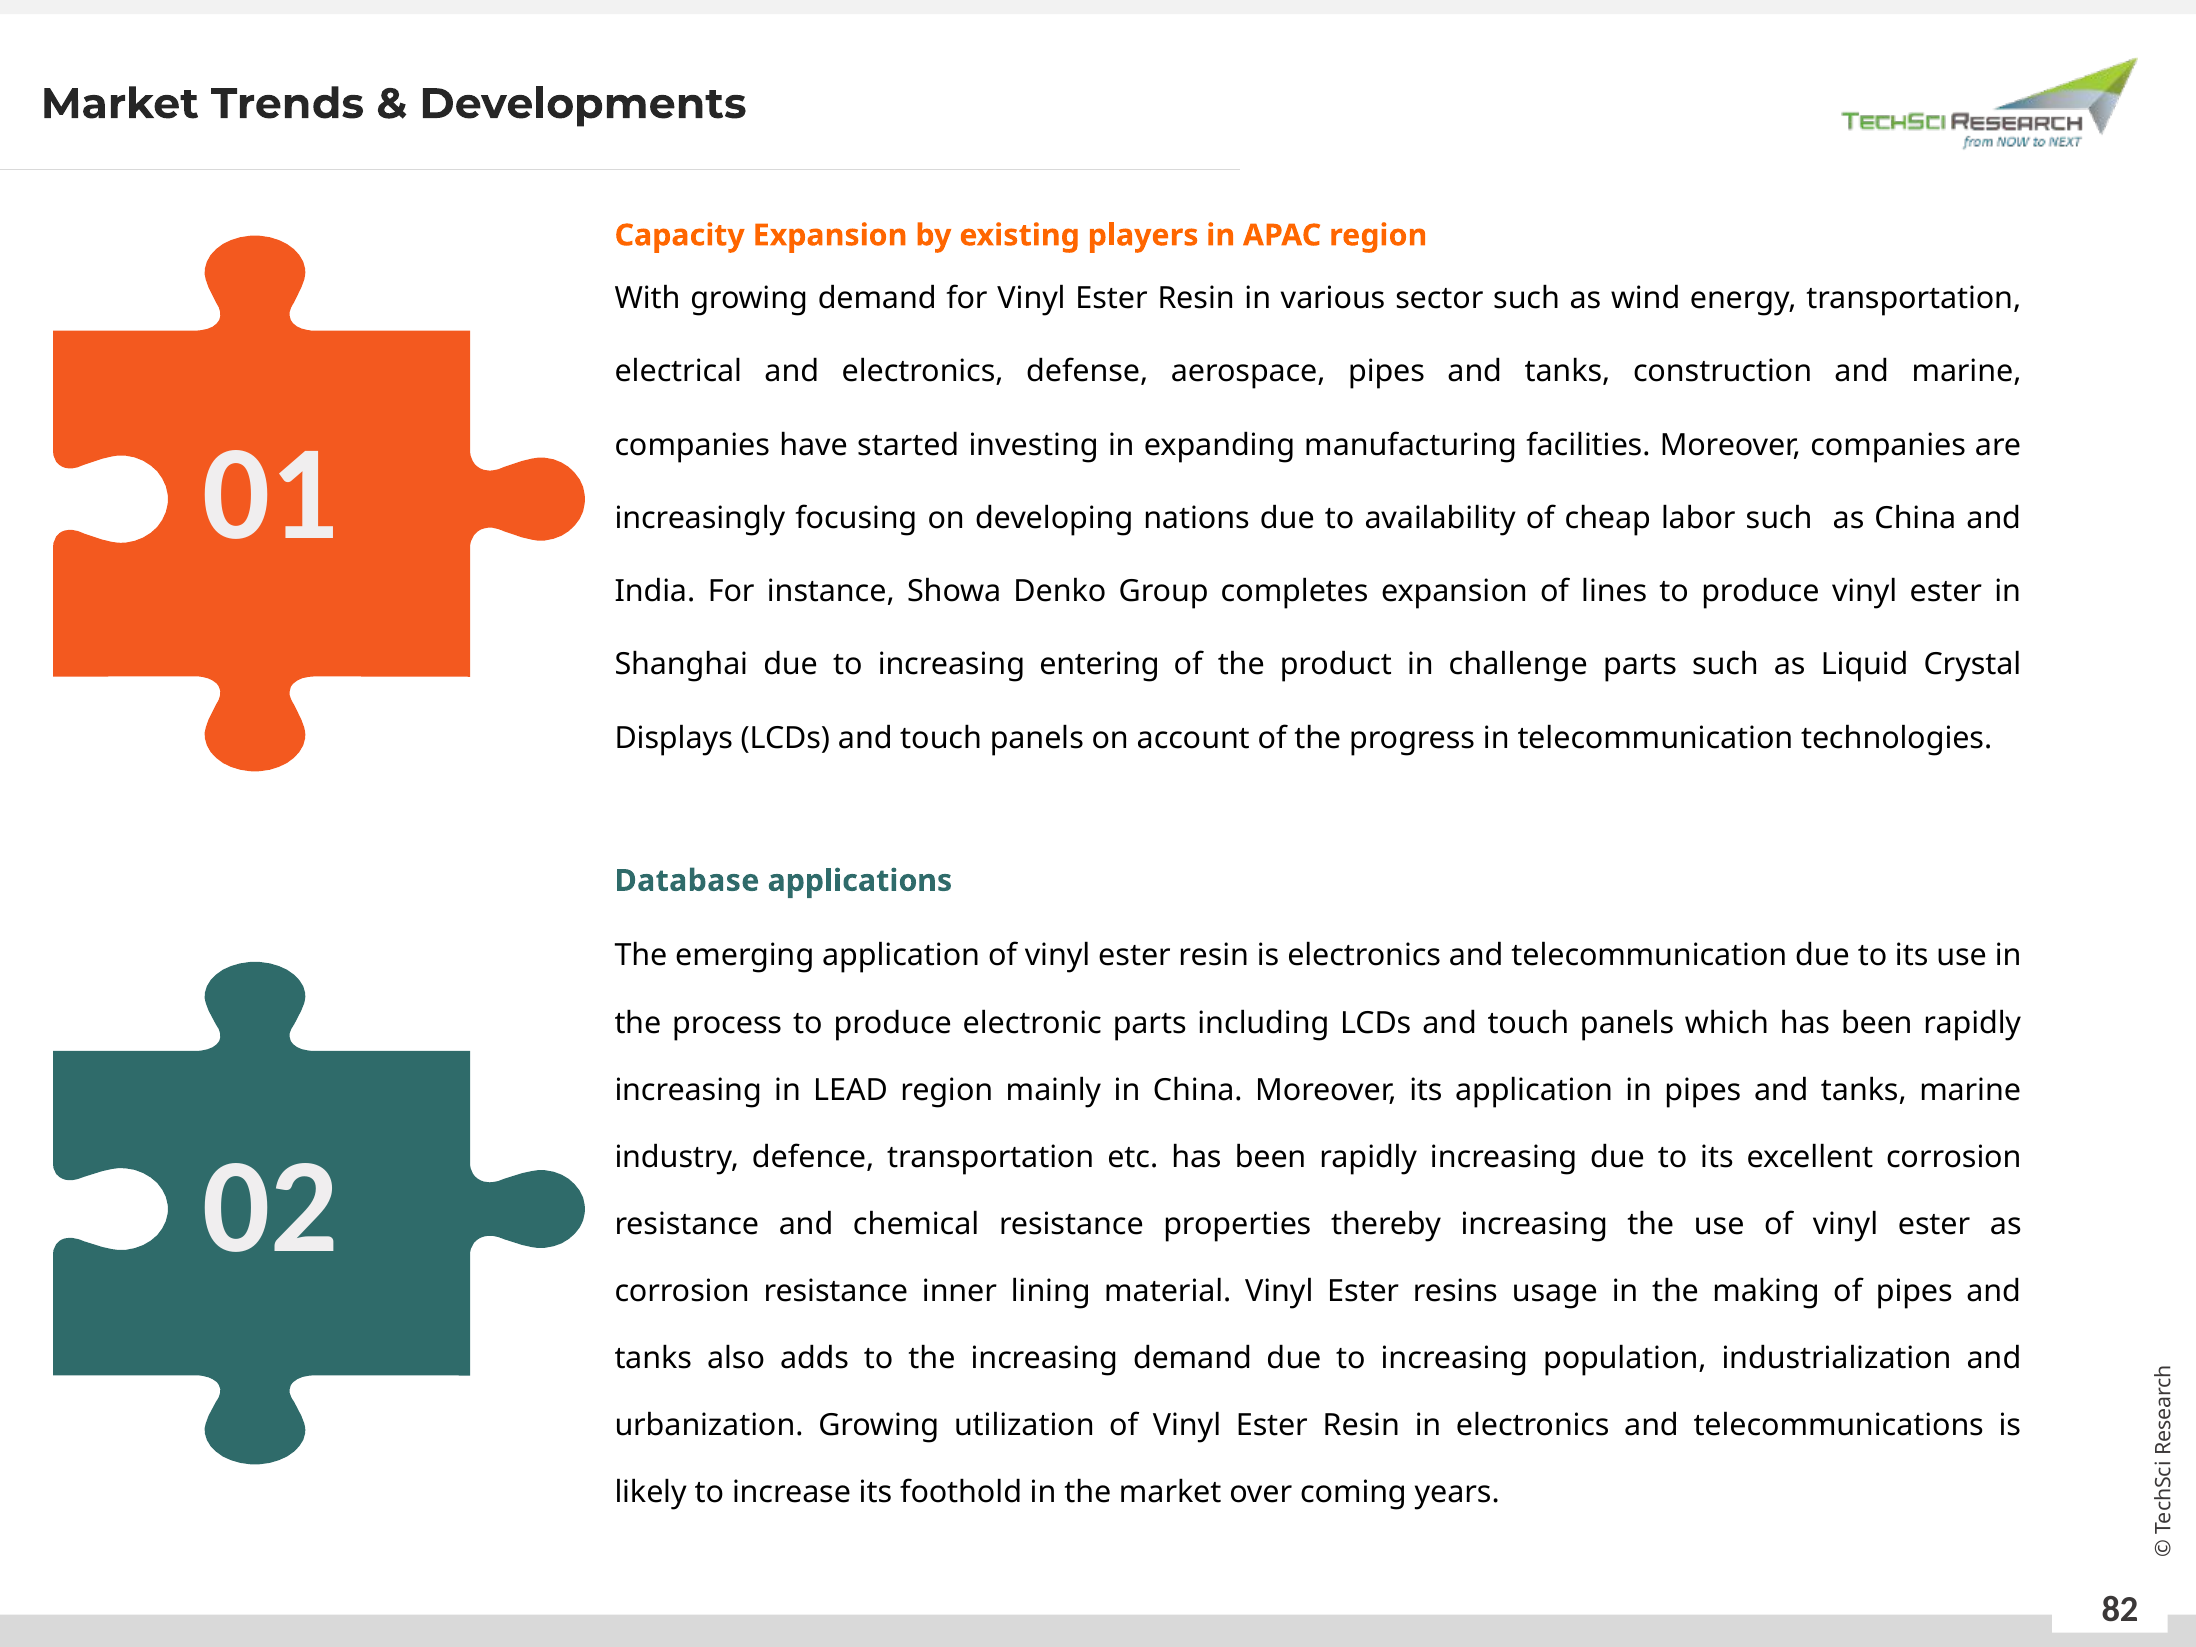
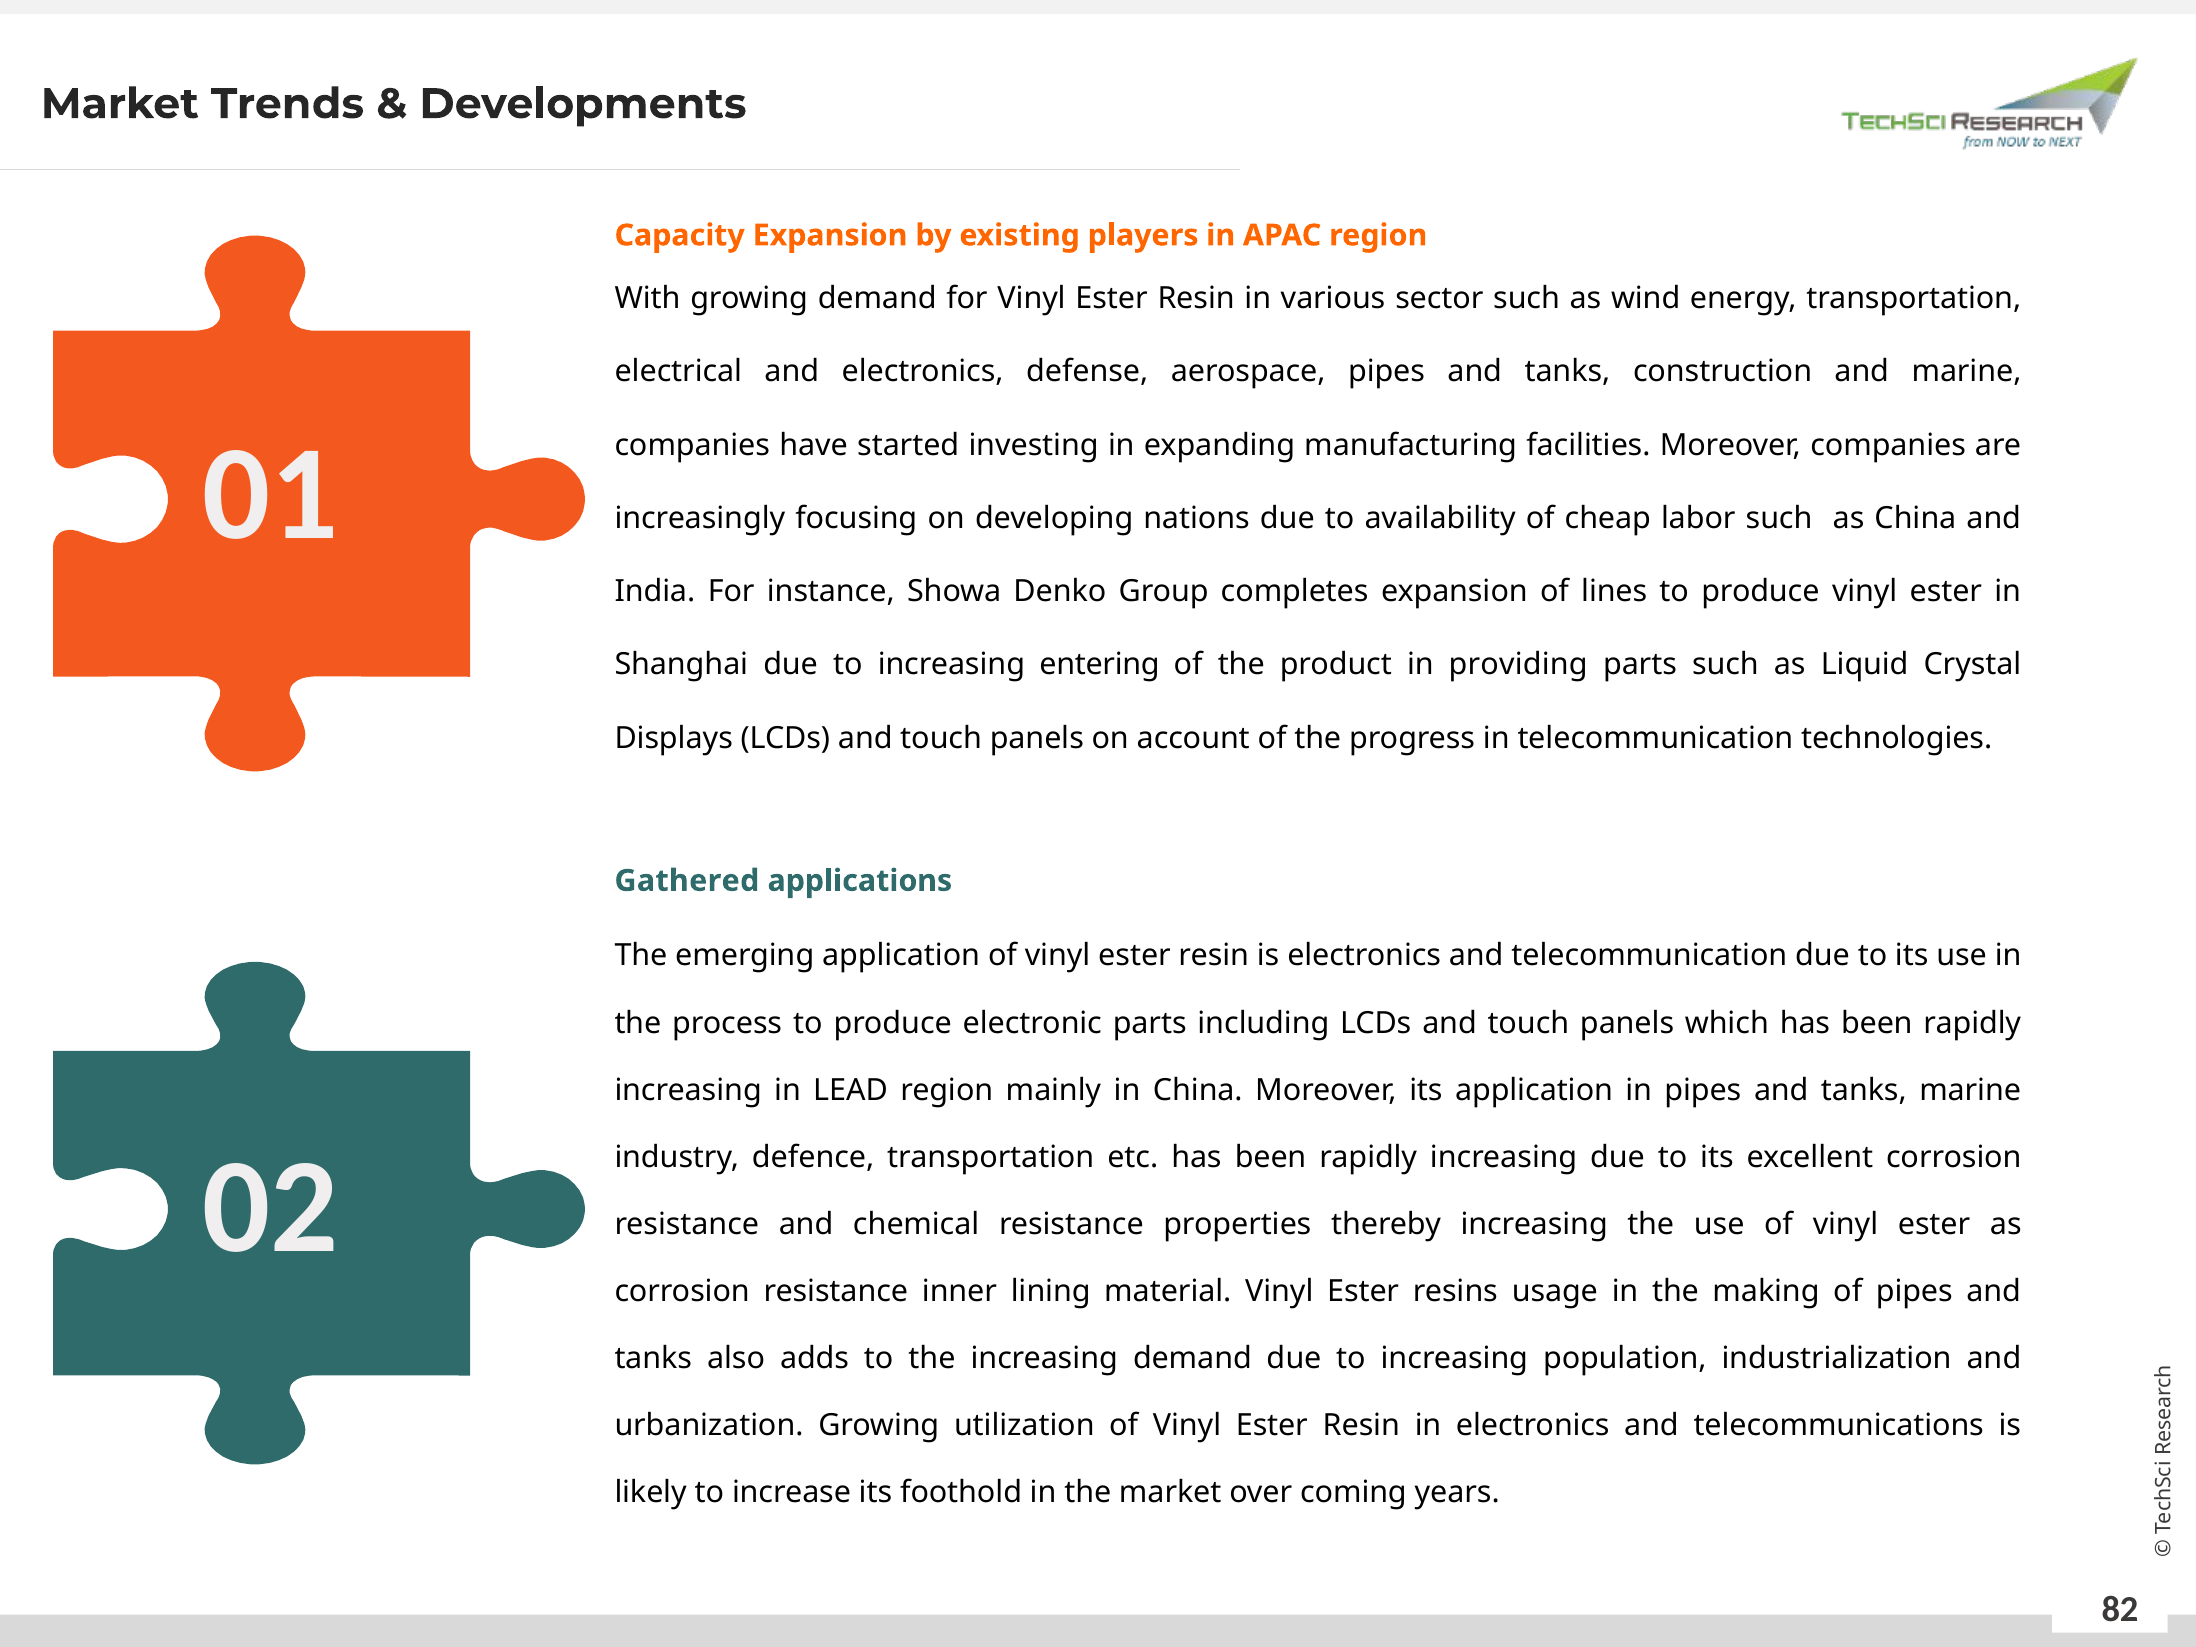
challenge: challenge -> providing
Database: Database -> Gathered
